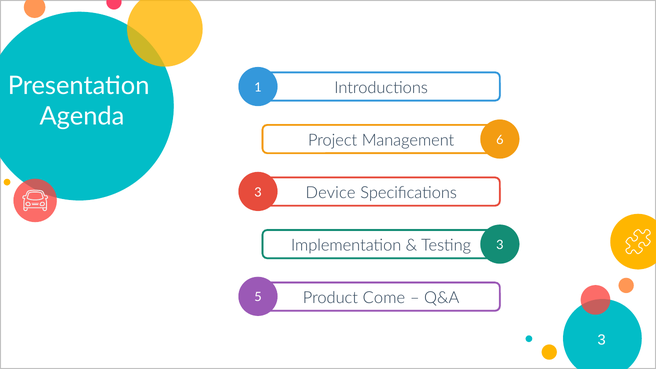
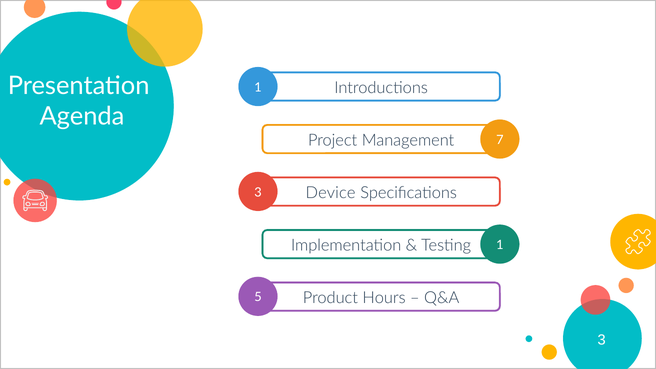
6: 6 -> 7
Testing 3: 3 -> 1
Come: Come -> Hours
